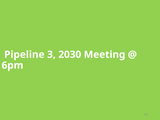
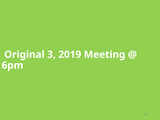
Pipeline: Pipeline -> Original
2030: 2030 -> 2019
